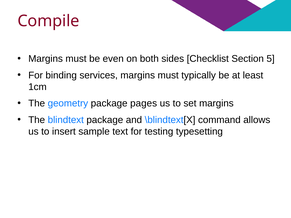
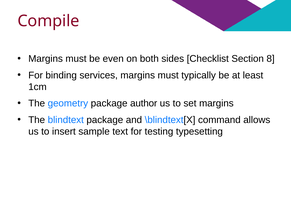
5: 5 -> 8
pages: pages -> author
